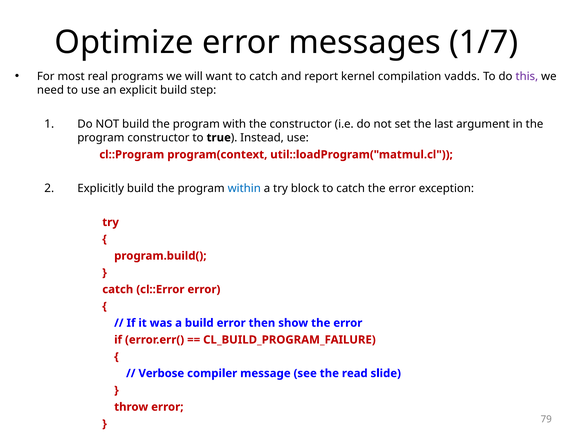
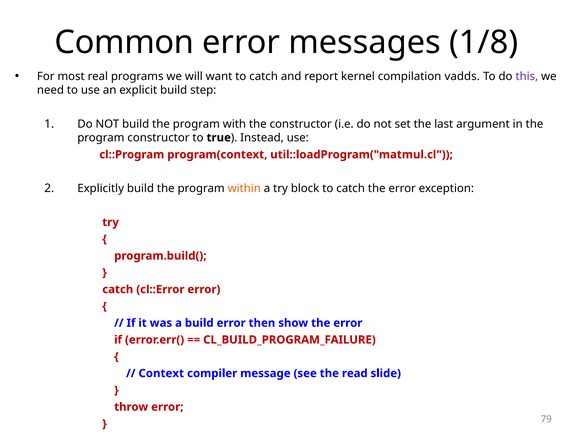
Optimize: Optimize -> Common
1/7: 1/7 -> 1/8
within colour: blue -> orange
Verbose: Verbose -> Context
